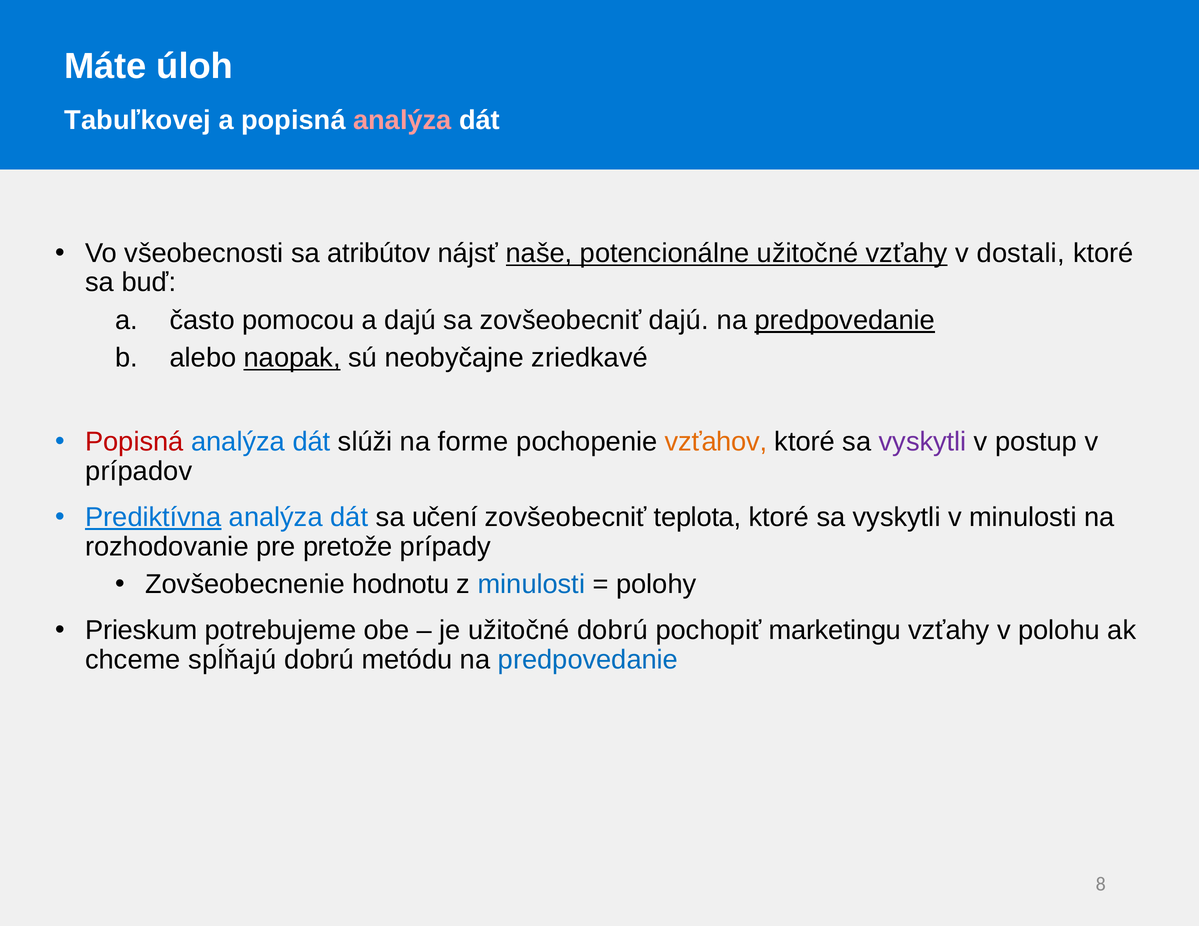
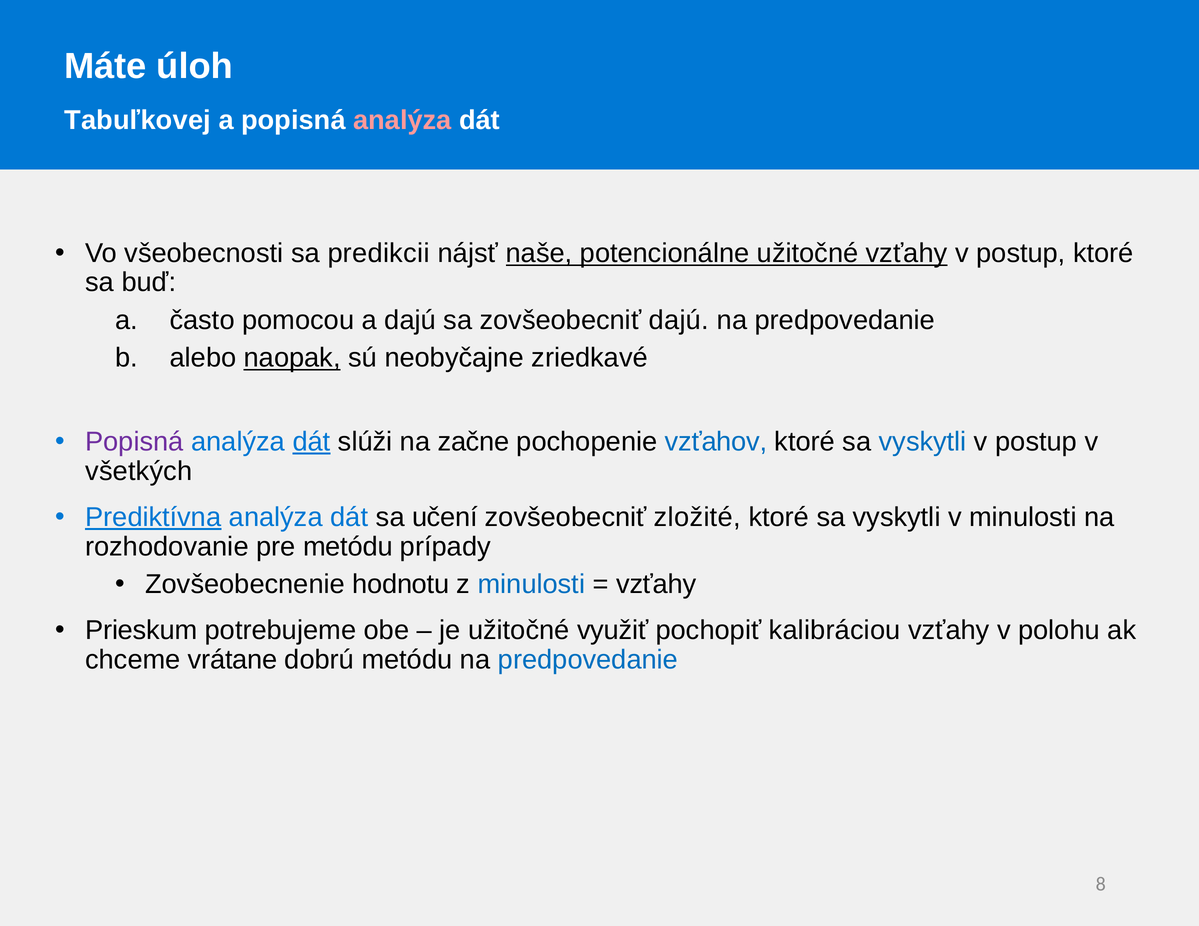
atribútov: atribútov -> predikcii
vzťahy v dostali: dostali -> postup
predpovedanie at (845, 320) underline: present -> none
Popisná at (134, 442) colour: red -> purple
dát at (311, 442) underline: none -> present
forme: forme -> začne
vzťahov colour: orange -> blue
vyskytli at (923, 442) colour: purple -> blue
prípadov: prípadov -> všetkých
teplota: teplota -> zložité
pre pretože: pretože -> metódu
polohy at (656, 585): polohy -> vzťahy
užitočné dobrú: dobrú -> využiť
marketingu: marketingu -> kalibráciou
spĺňajú: spĺňajú -> vrátane
